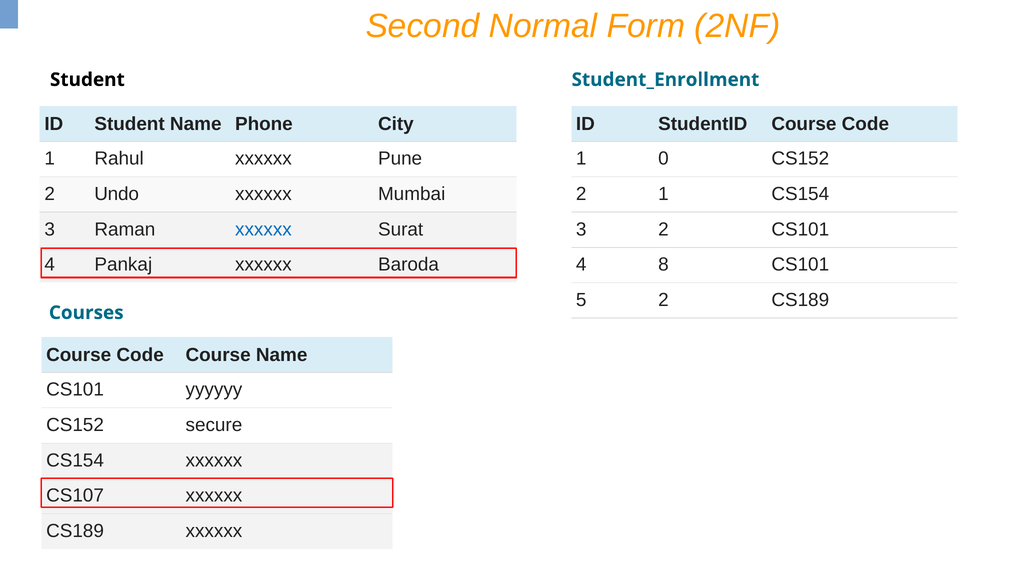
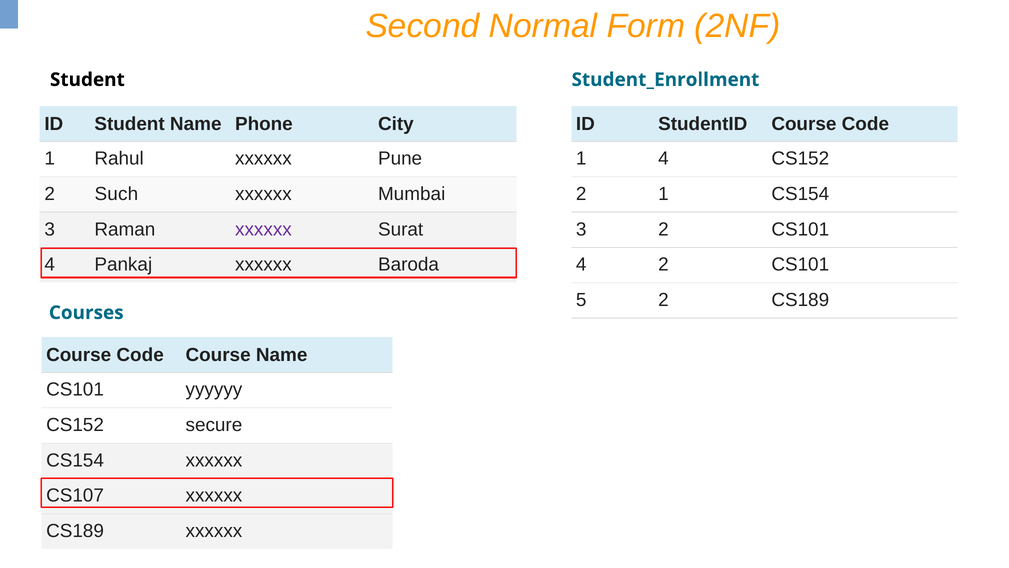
1 0: 0 -> 4
Undo: Undo -> Such
xxxxxx at (263, 229) colour: blue -> purple
4 8: 8 -> 2
